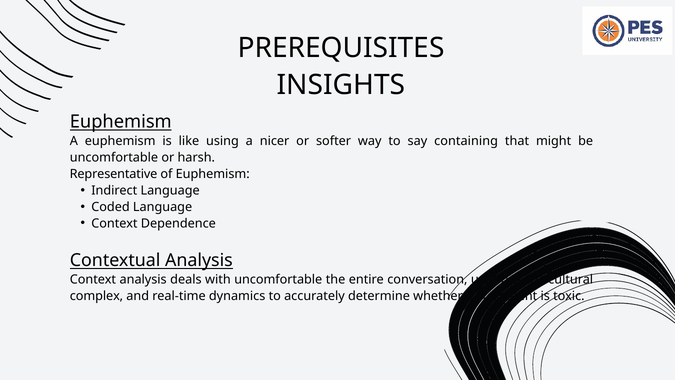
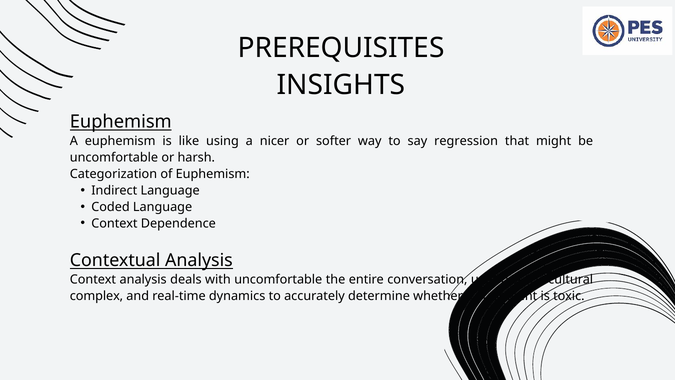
containing: containing -> regression
Representative: Representative -> Categorization
